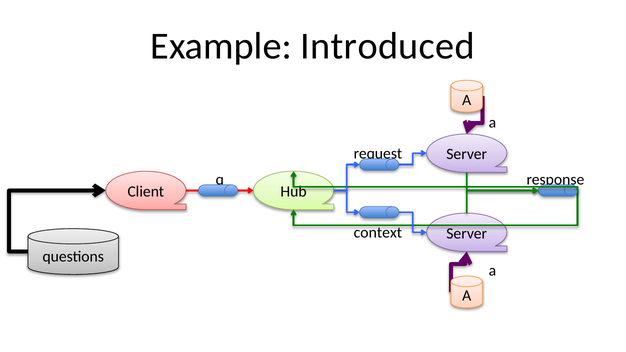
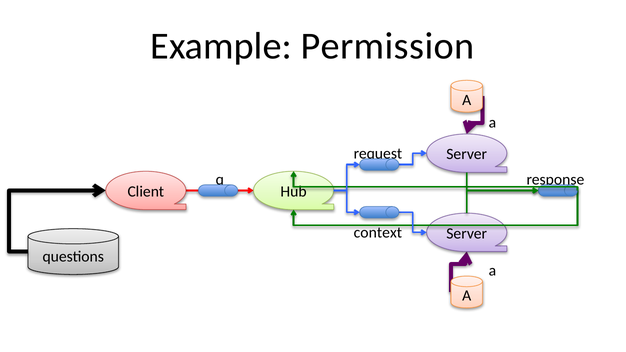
Introduced: Introduced -> Permission
